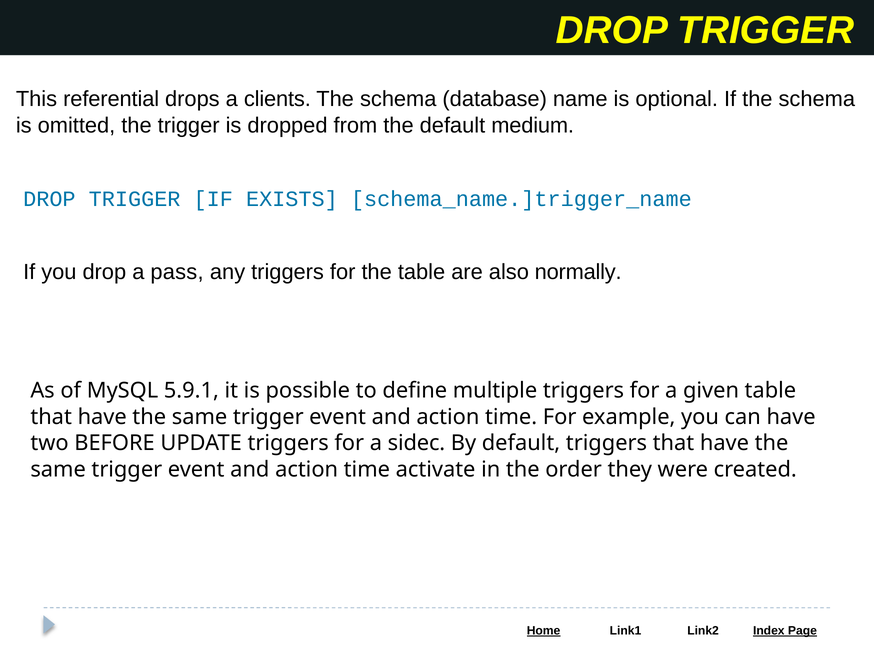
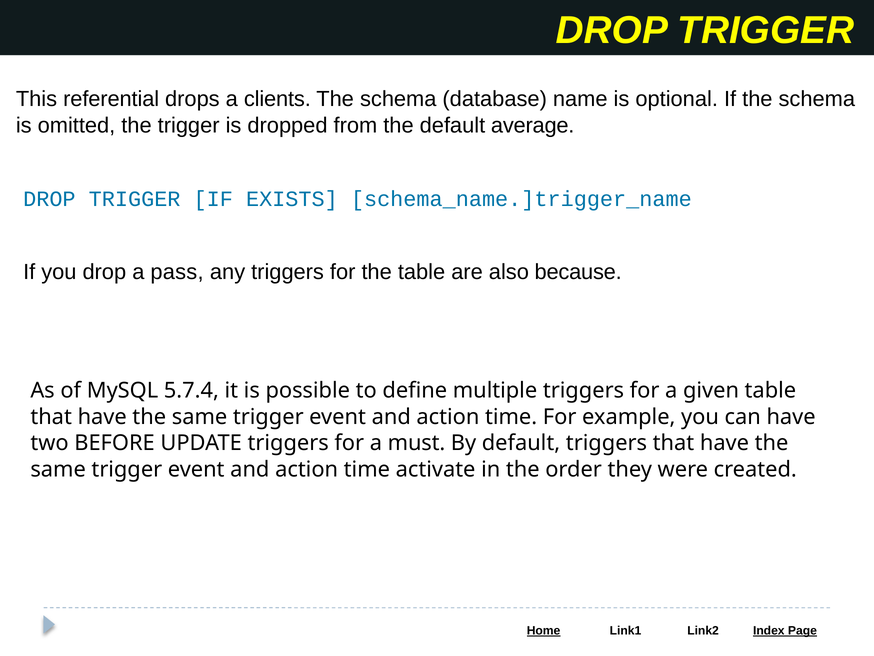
medium: medium -> average
normally: normally -> because
5.9.1: 5.9.1 -> 5.7.4
sidec: sidec -> must
